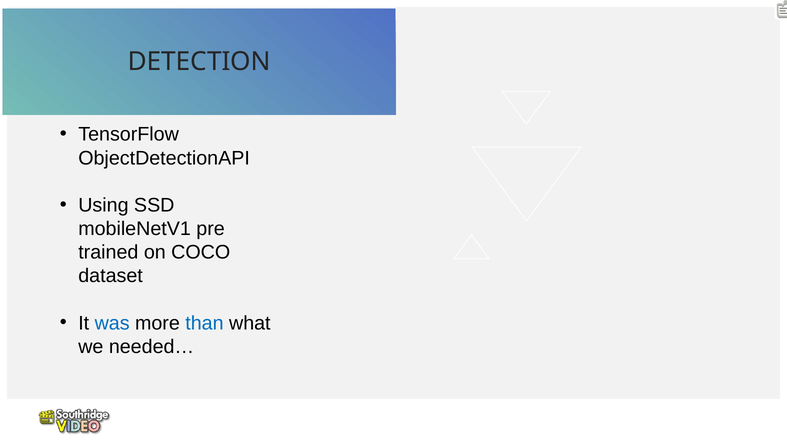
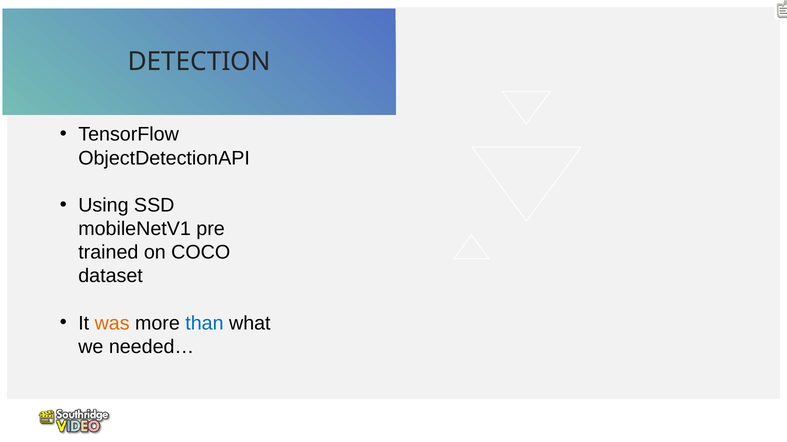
was colour: blue -> orange
